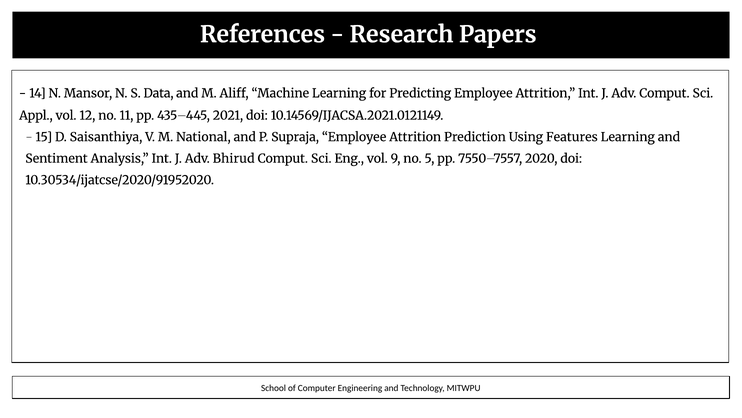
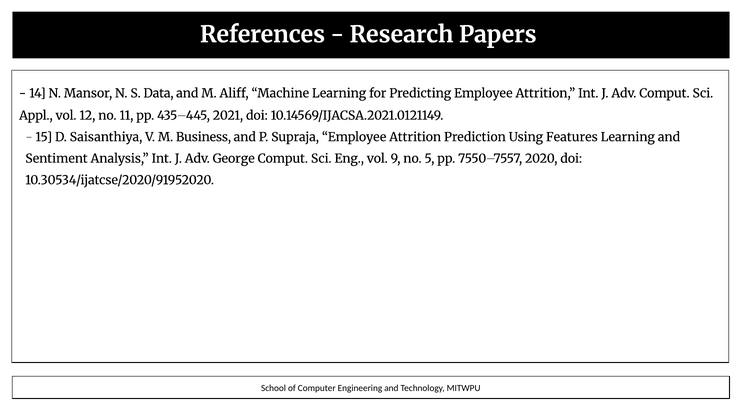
National: National -> Business
Bhirud: Bhirud -> George
